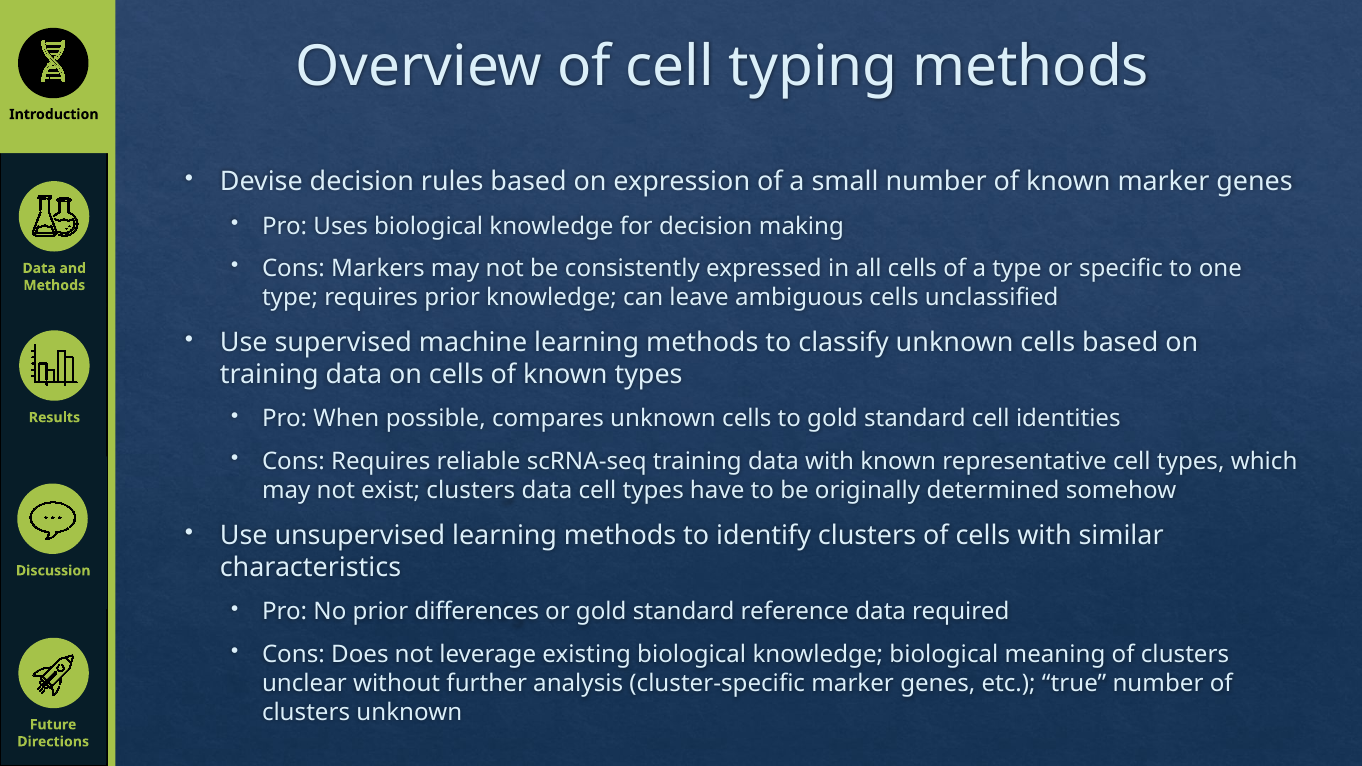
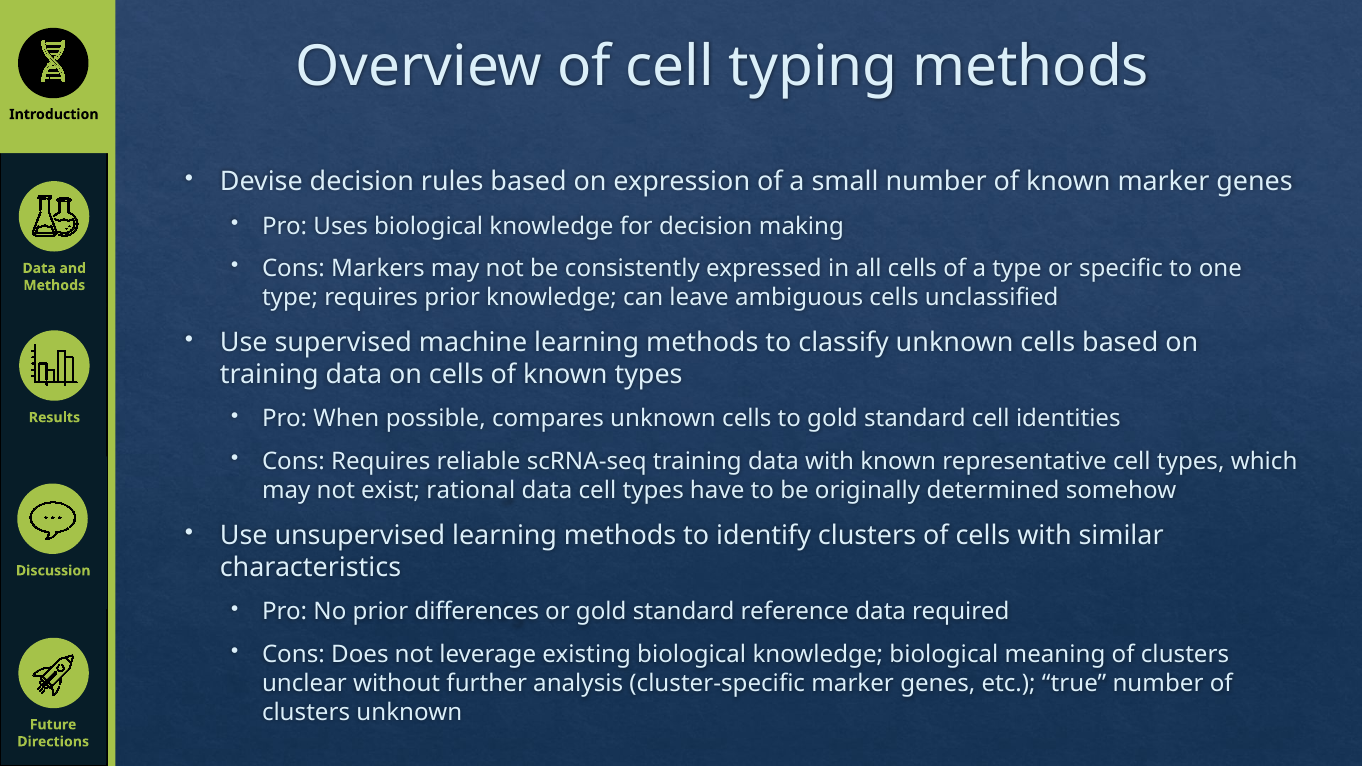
exist clusters: clusters -> rational
